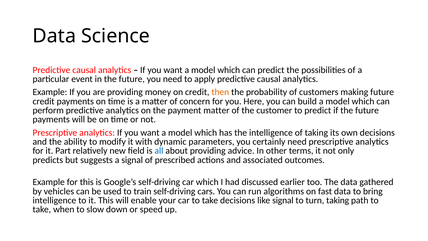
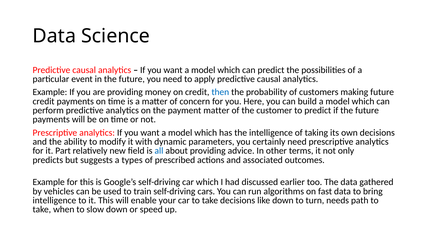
then colour: orange -> blue
a signal: signal -> types
like signal: signal -> down
turn taking: taking -> needs
